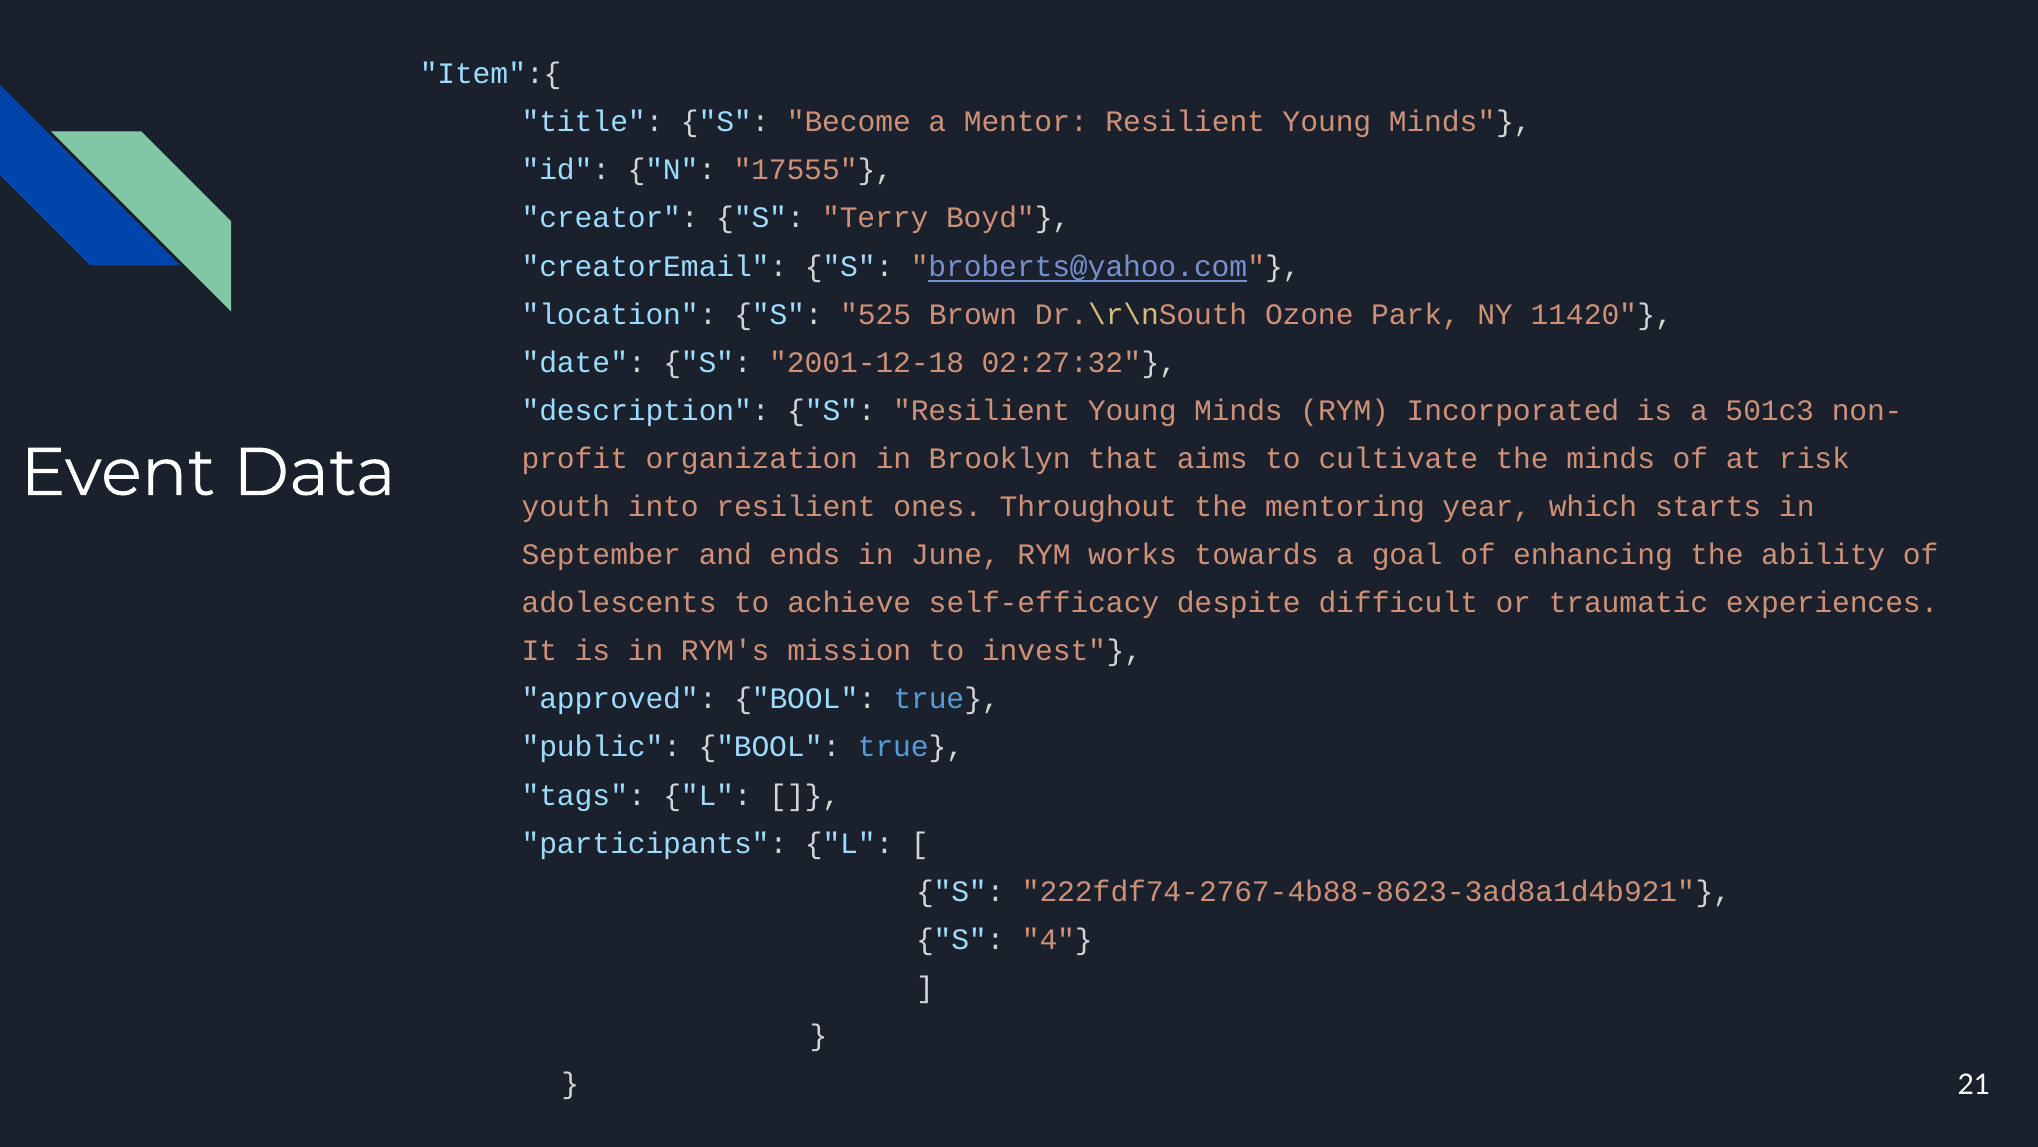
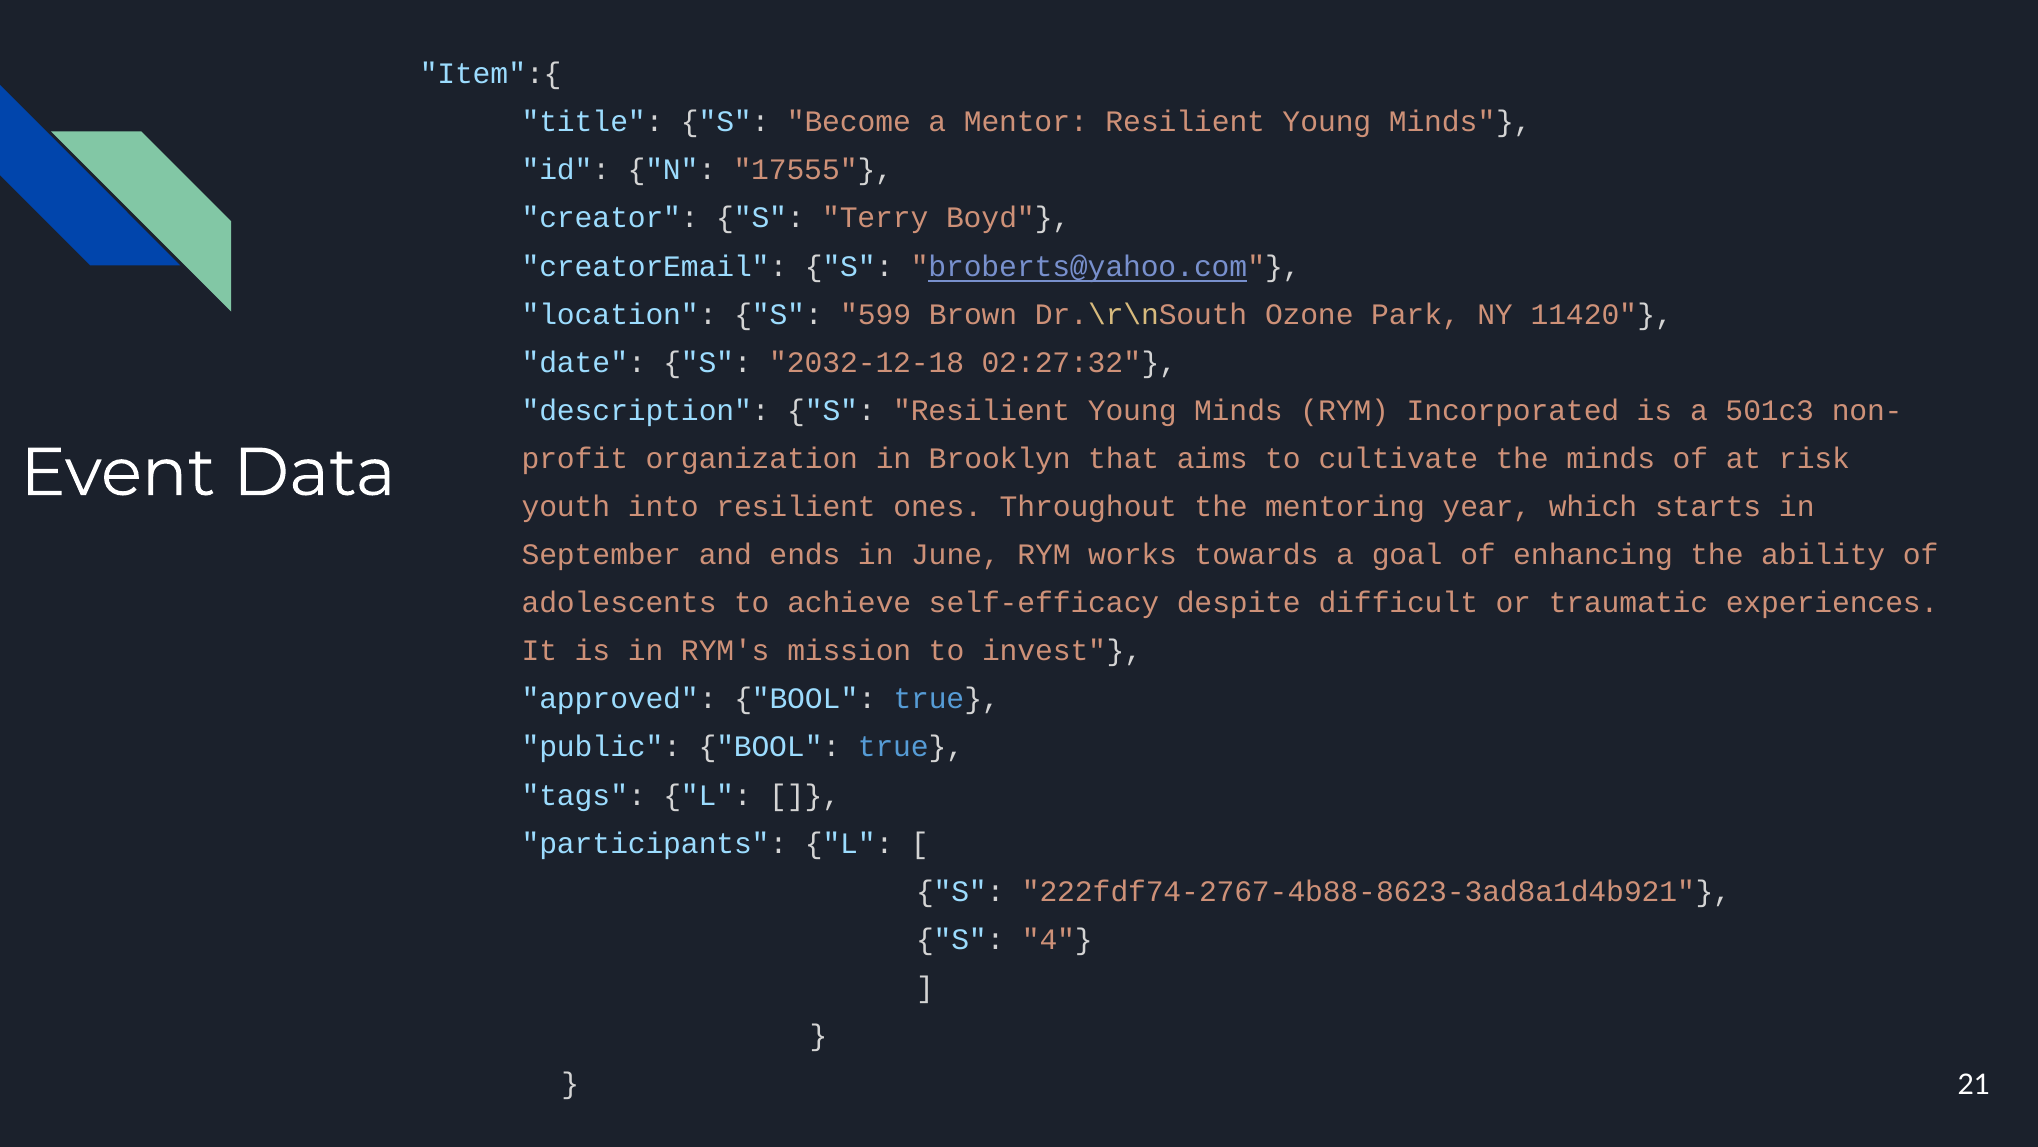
525: 525 -> 599
2001-12-18: 2001-12-18 -> 2032-12-18
